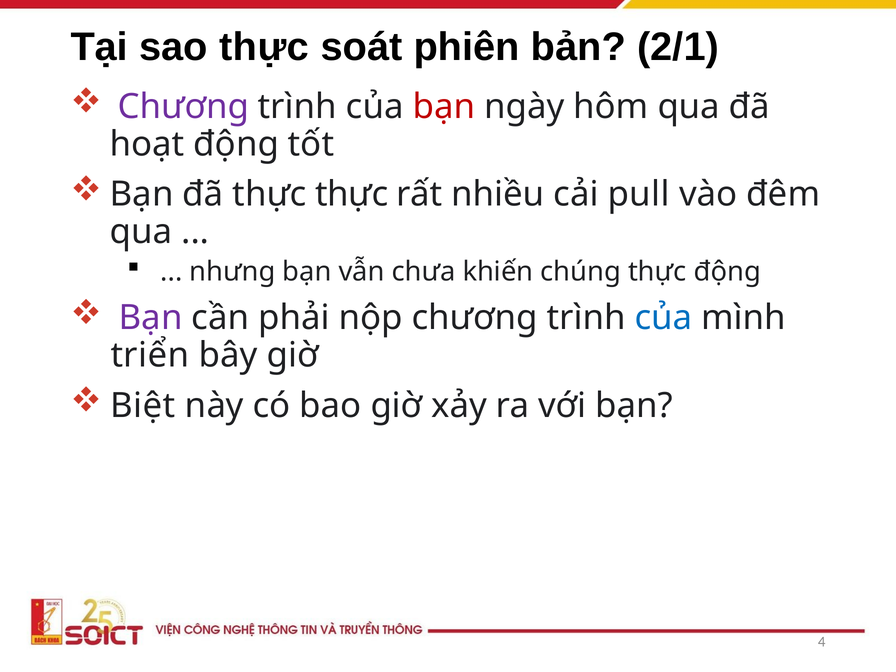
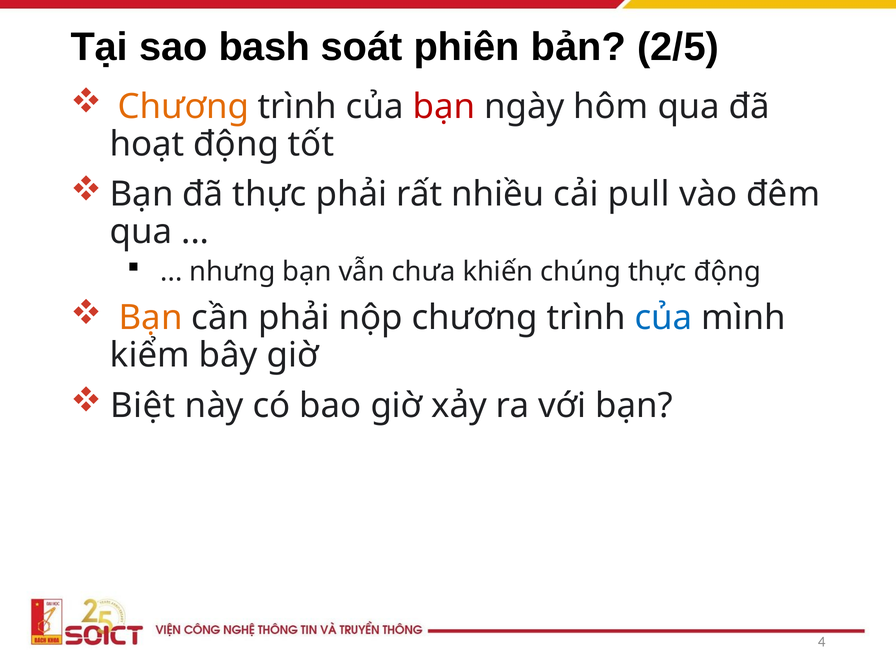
sao thực: thực -> bash
2/1: 2/1 -> 2/5
Chương at (183, 107) colour: purple -> orange
thực thực: thực -> phải
Bạn at (151, 318) colour: purple -> orange
triển: triển -> kiểm
